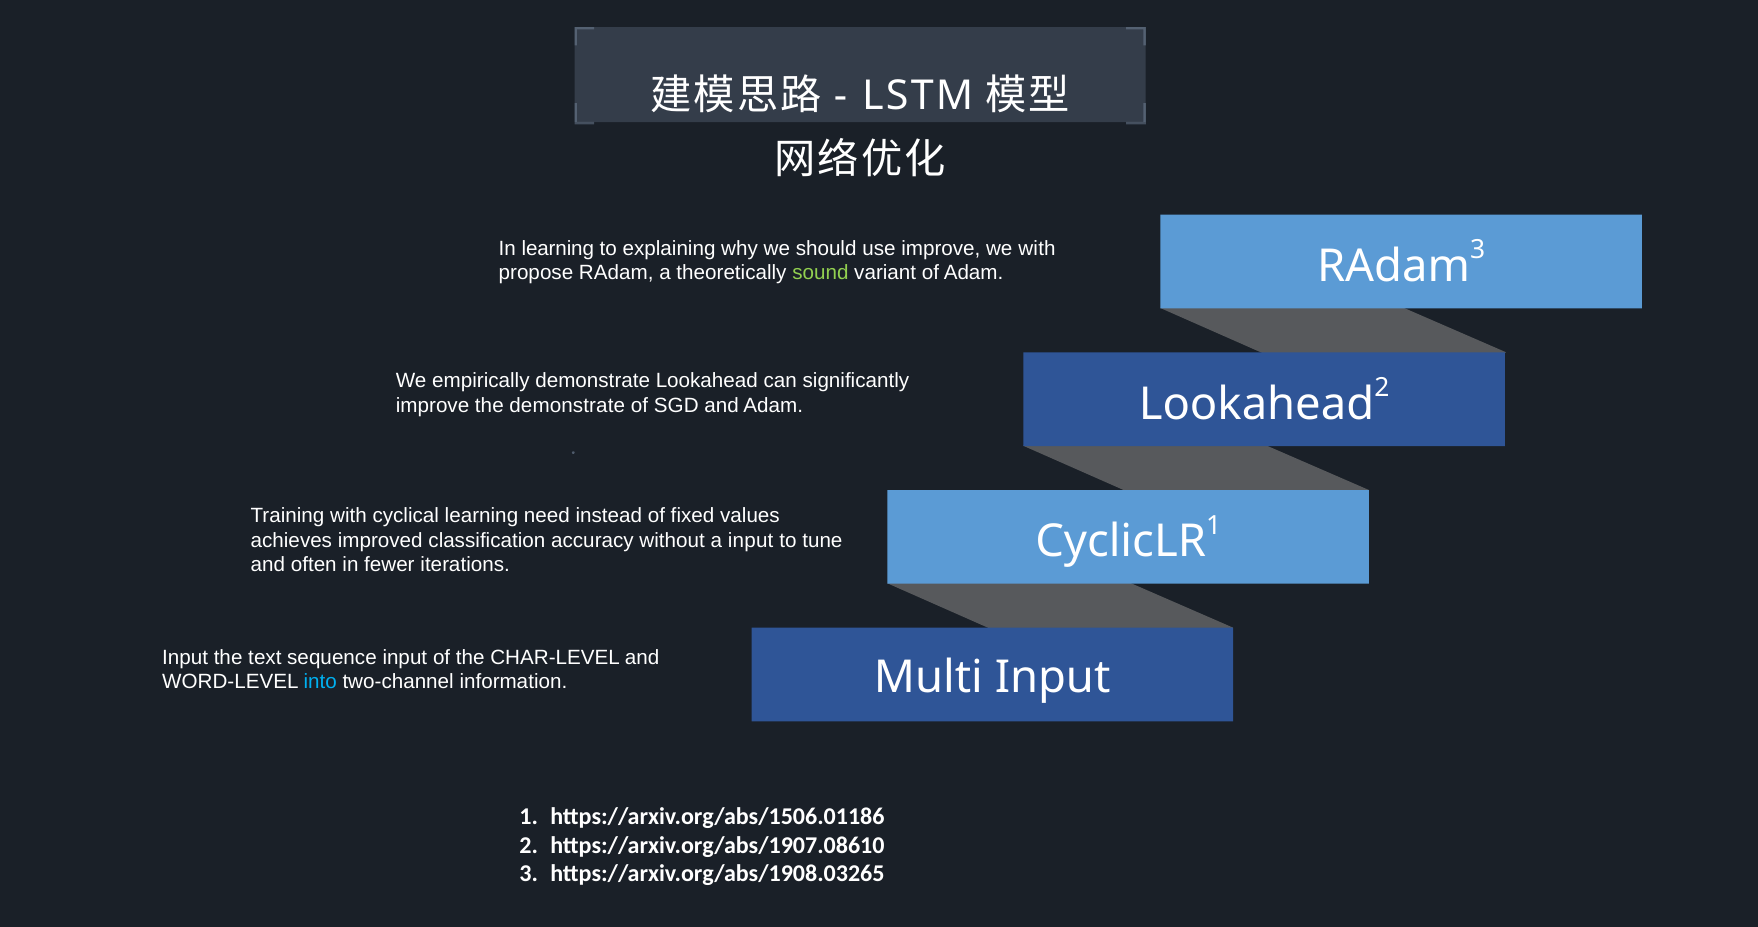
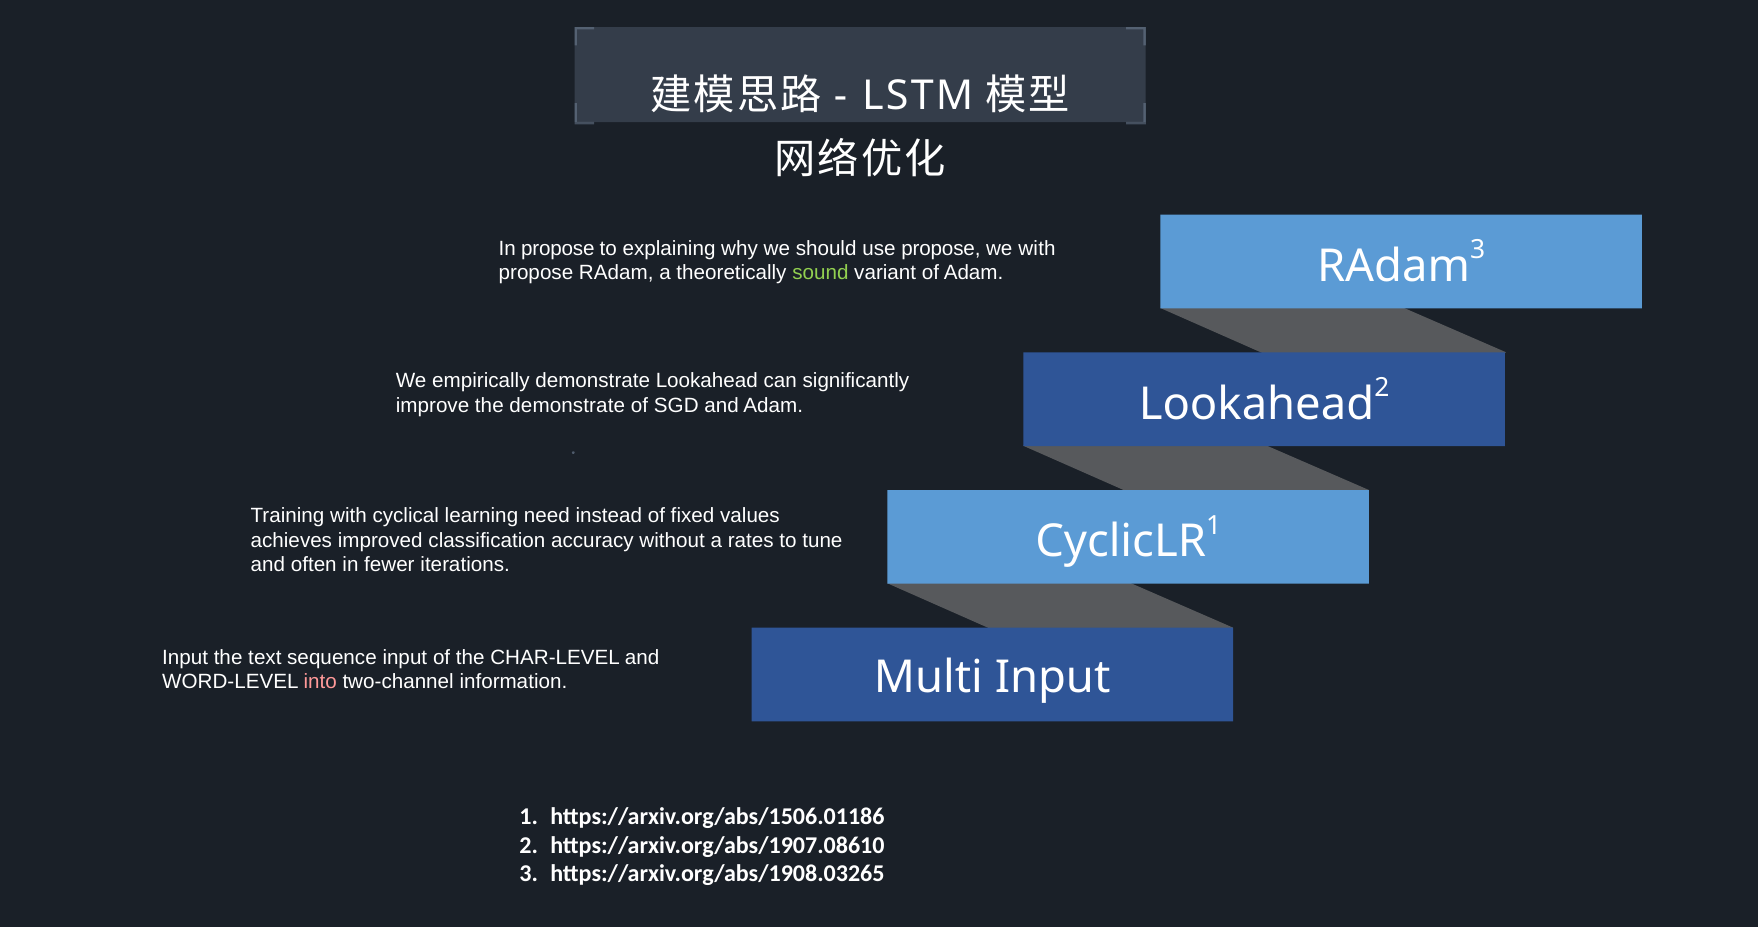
In learning: learning -> propose
use improve: improve -> propose
a input: input -> rates
into colour: light blue -> pink
